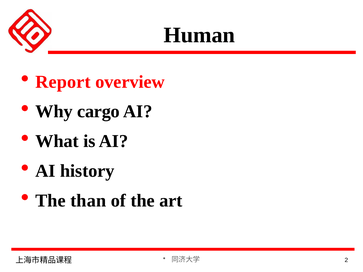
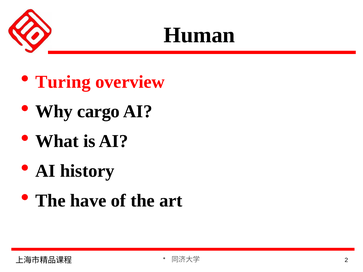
Report: Report -> Turing
than: than -> have
